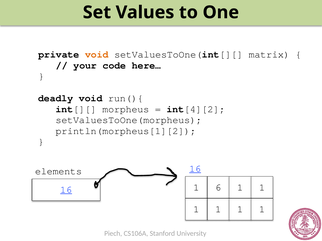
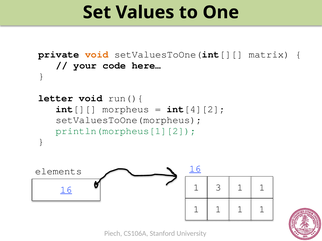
deadly: deadly -> letter
println(morpheus[1][2 colour: black -> green
6: 6 -> 3
